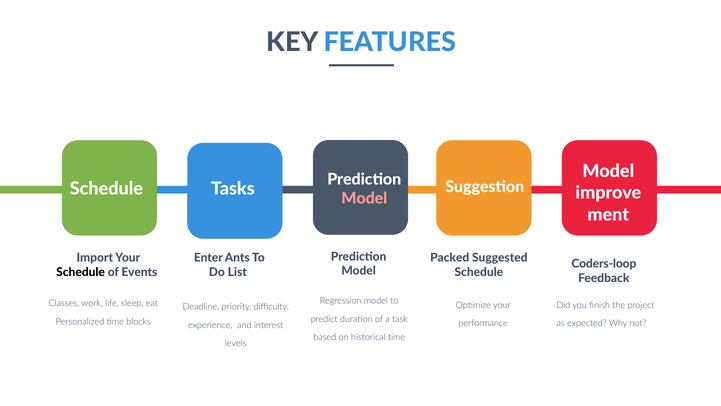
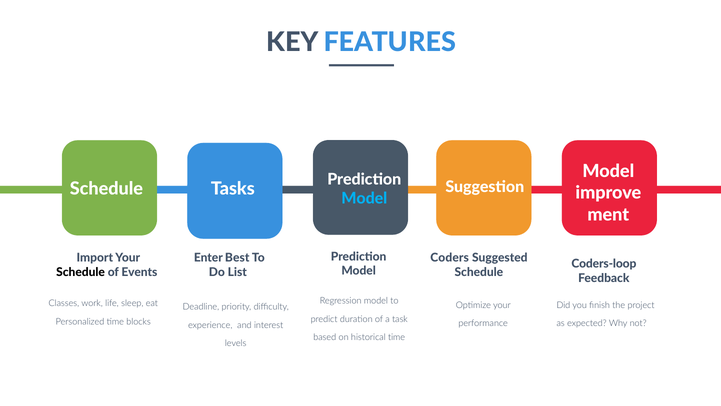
Model at (364, 198) colour: pink -> light blue
Ants: Ants -> Best
Packed: Packed -> Coders
